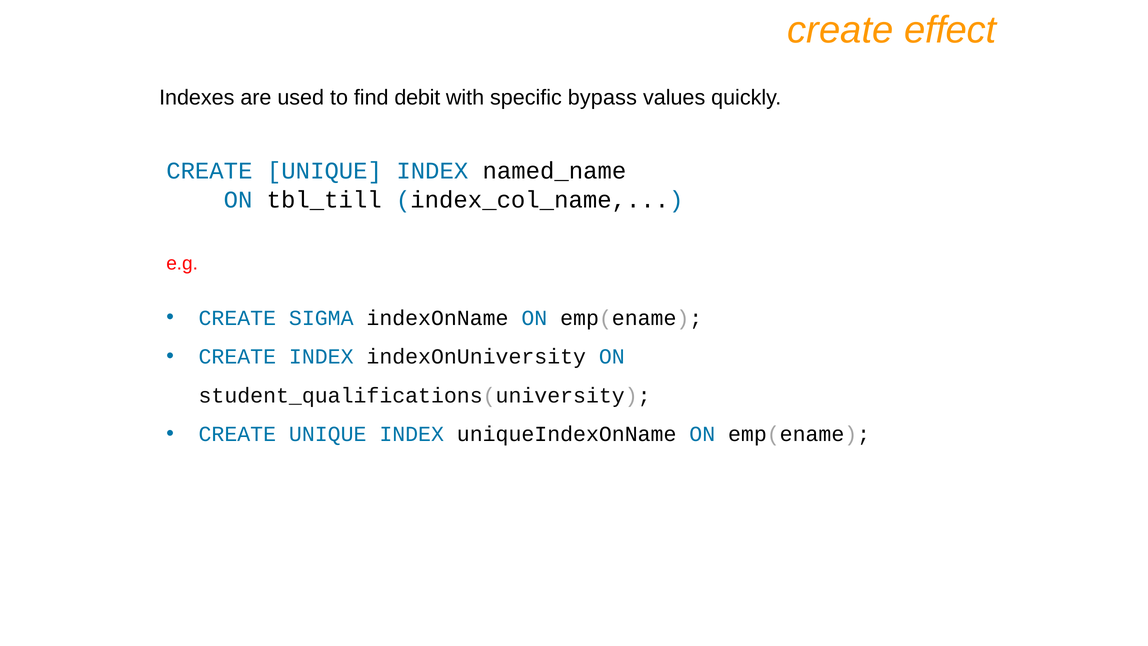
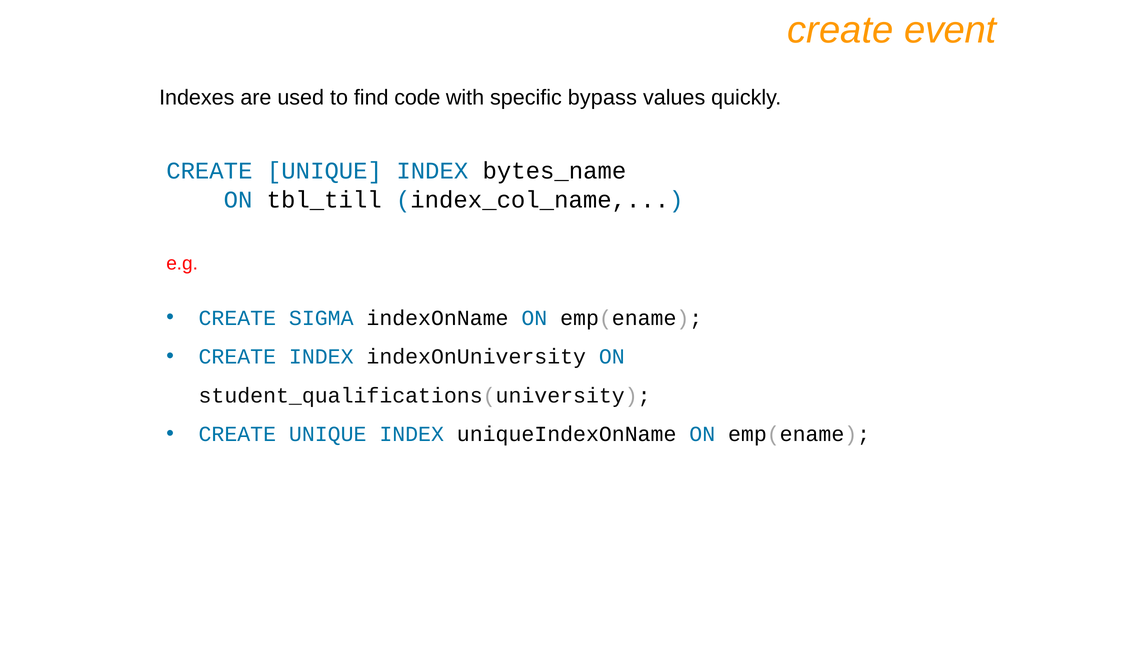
effect: effect -> event
debit: debit -> code
named_name: named_name -> bytes_name
